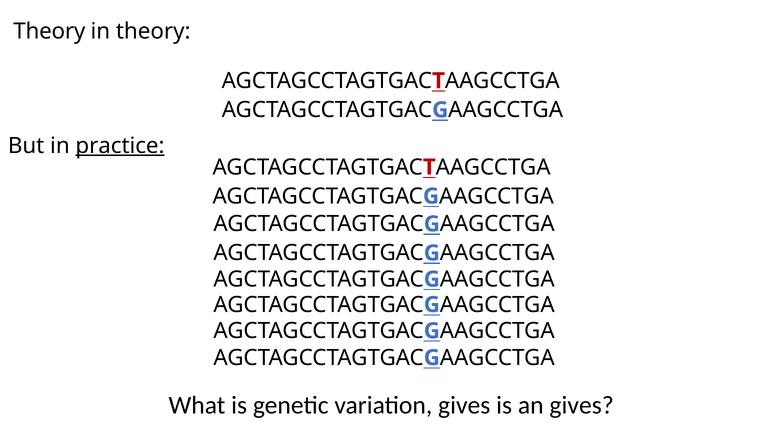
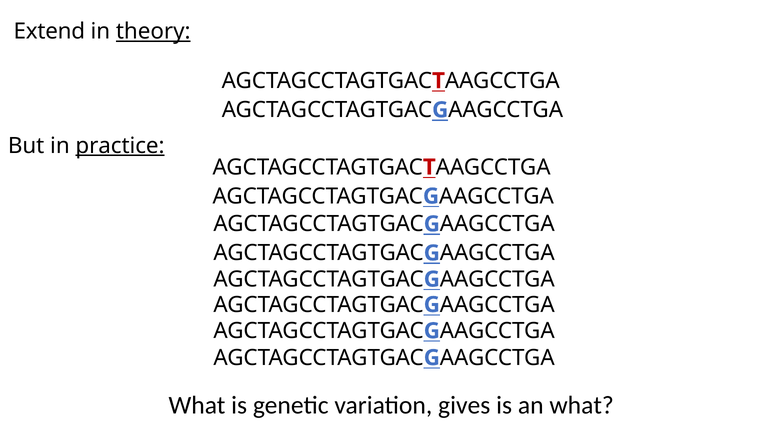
Theory at (49, 32): Theory -> Extend
theory at (153, 32) underline: none -> present
an gives: gives -> what
